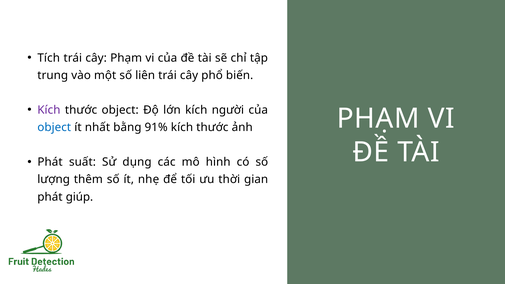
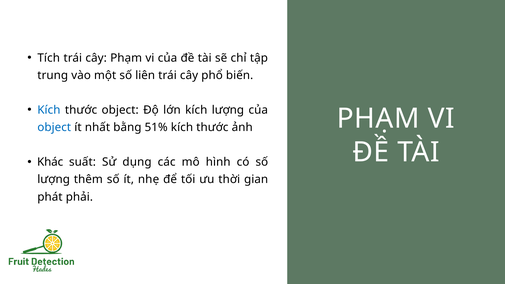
Kích at (49, 110) colour: purple -> blue
kích người: người -> lượng
91%: 91% -> 51%
Phát at (50, 162): Phát -> Khác
giúp: giúp -> phải
